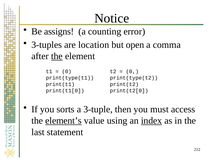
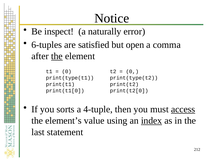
assigns: assigns -> inspect
counting: counting -> naturally
3-tuples: 3-tuples -> 6-tuples
location: location -> satisfied
3-tuple: 3-tuple -> 4-tuple
access underline: none -> present
element’s underline: present -> none
